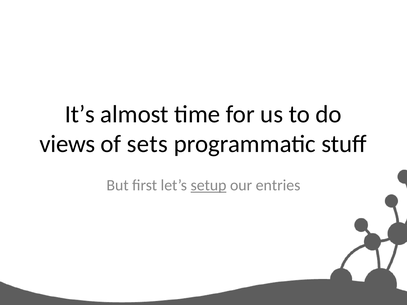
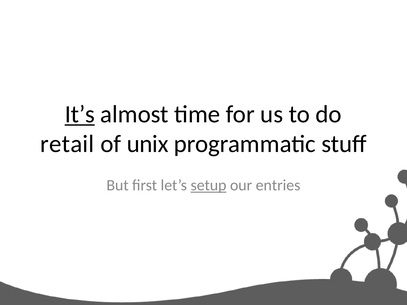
It’s underline: none -> present
views: views -> retail
sets: sets -> unix
